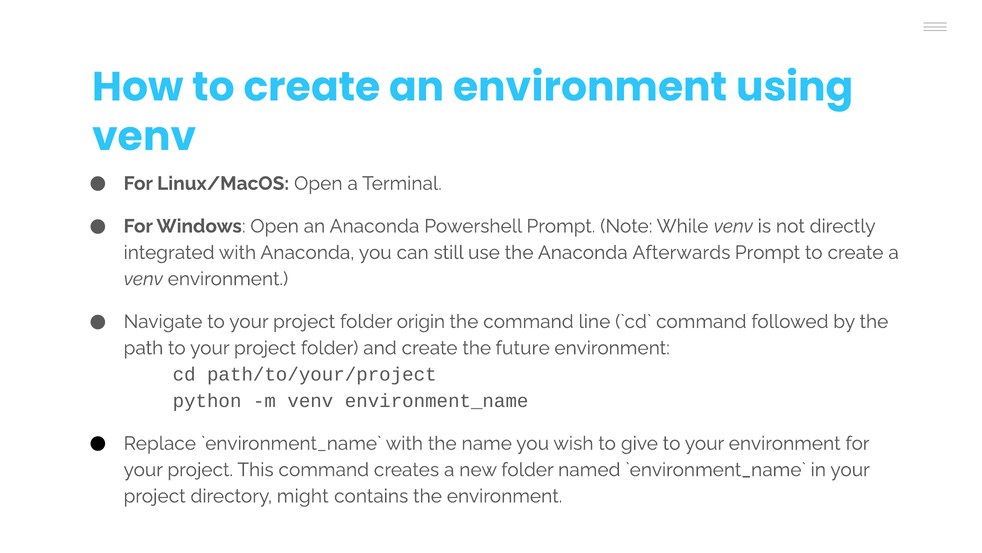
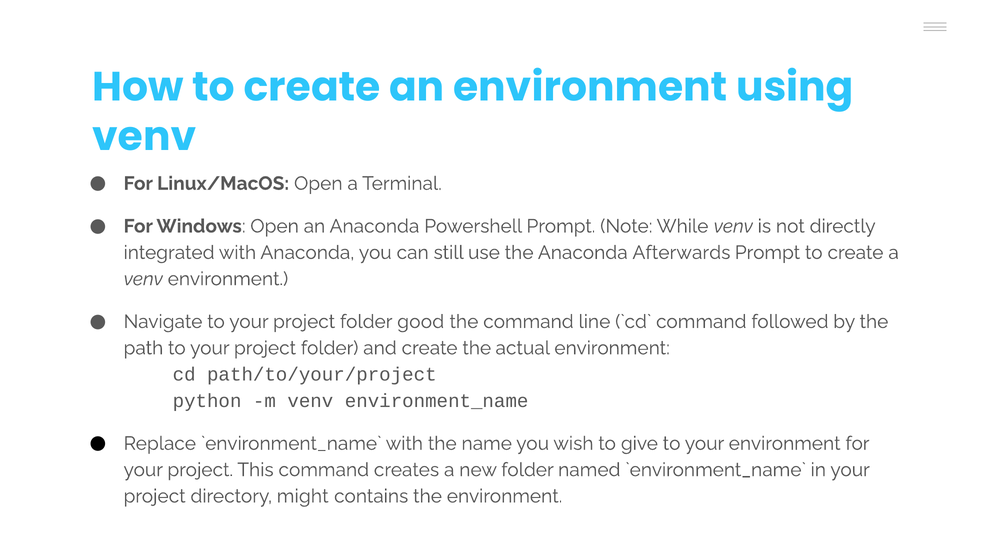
origin: origin -> good
future: future -> actual
